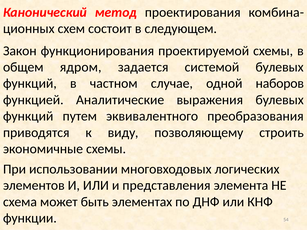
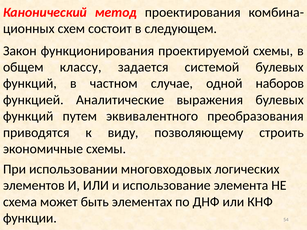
ядром: ядром -> классу
представления: представления -> использование
